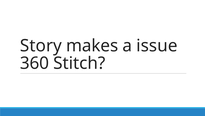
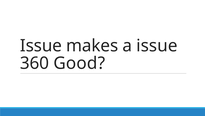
Story at (41, 45): Story -> Issue
Stitch: Stitch -> Good
